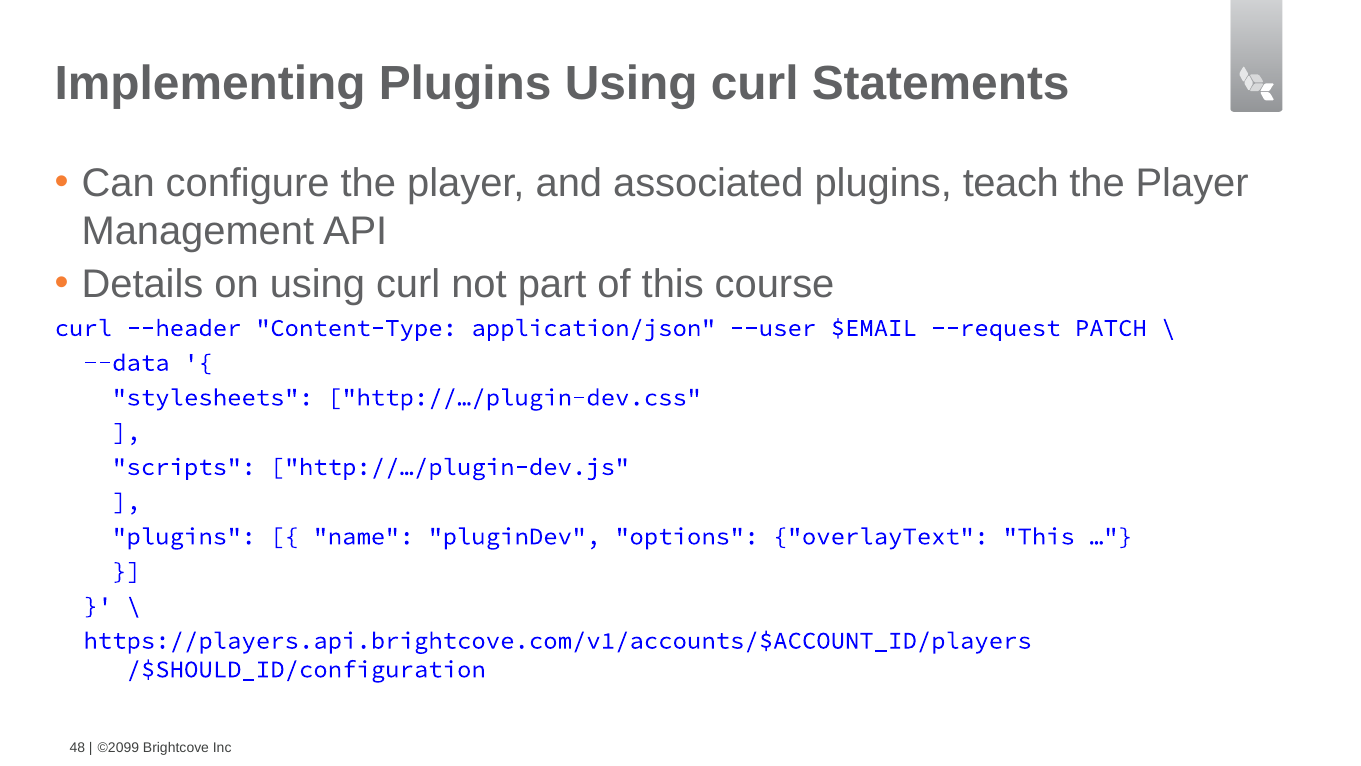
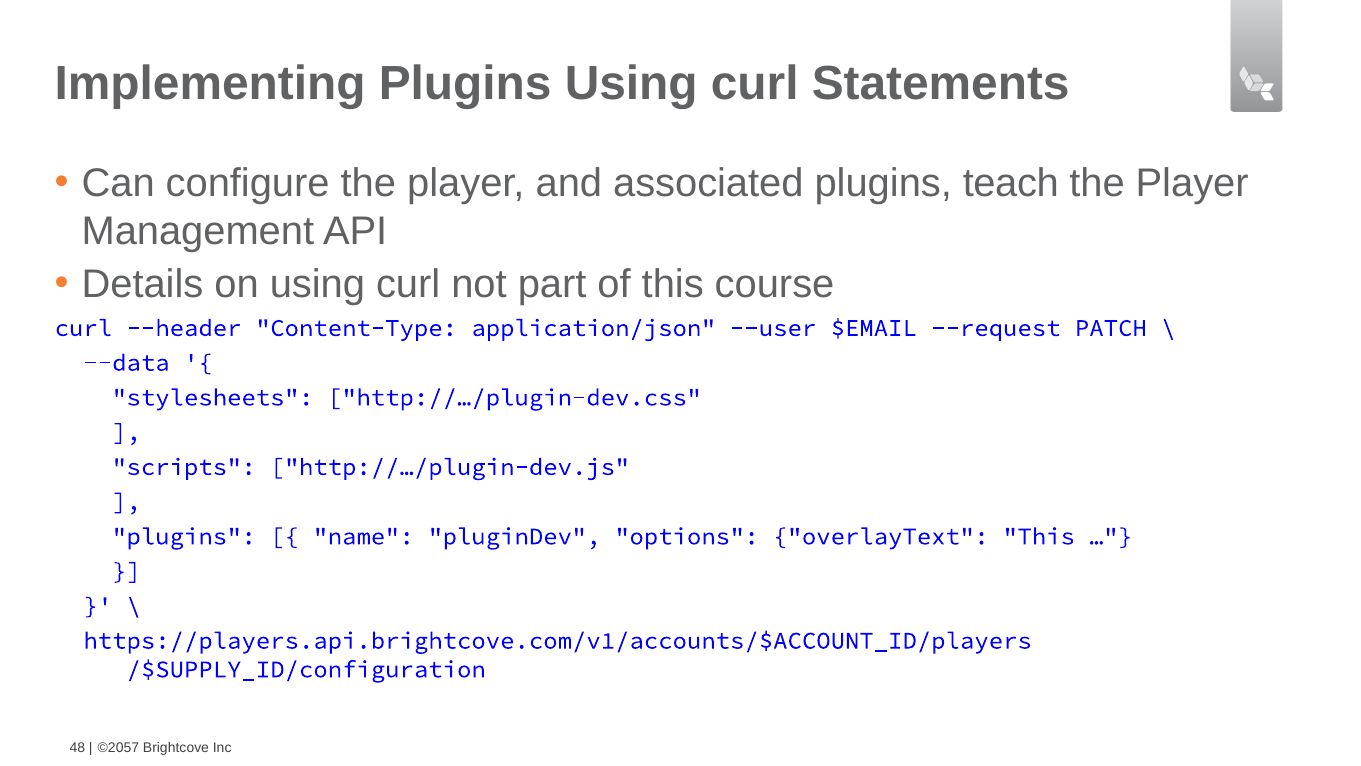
/$SHOULD_ID/configuration: /$SHOULD_ID/configuration -> /$SUPPLY_ID/configuration
©2099: ©2099 -> ©2057
